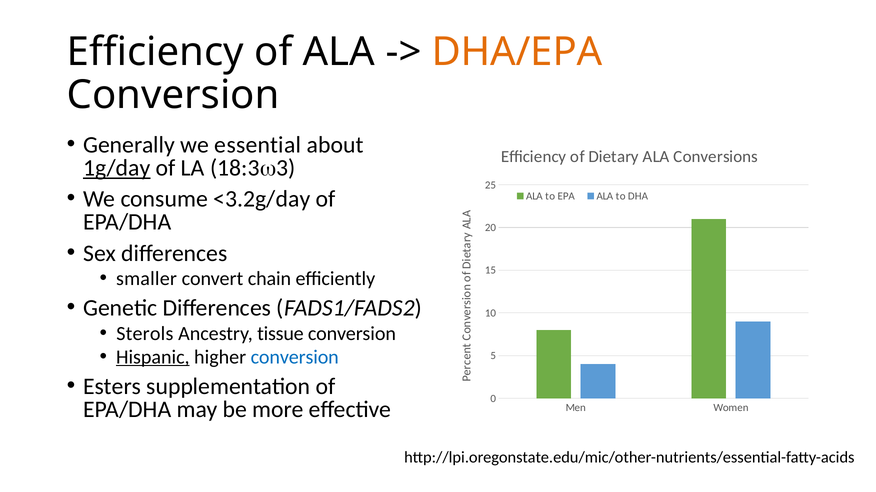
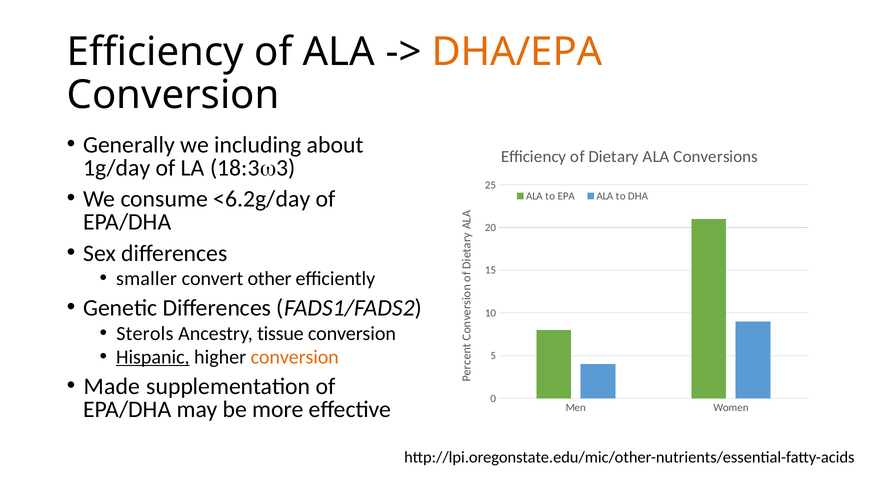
essential: essential -> including
1g/day underline: present -> none
<3.2g/day: <3.2g/day -> <6.2g/day
chain: chain -> other
conversion at (295, 358) colour: blue -> orange
Esters: Esters -> Made
